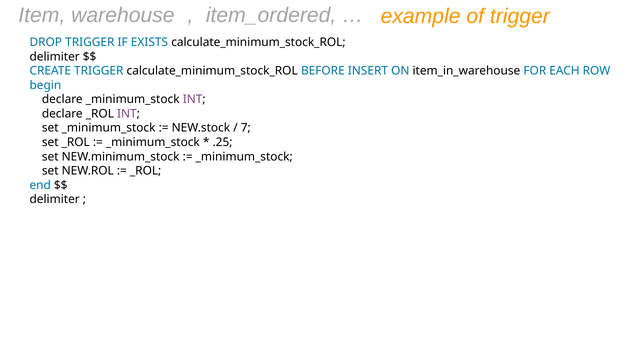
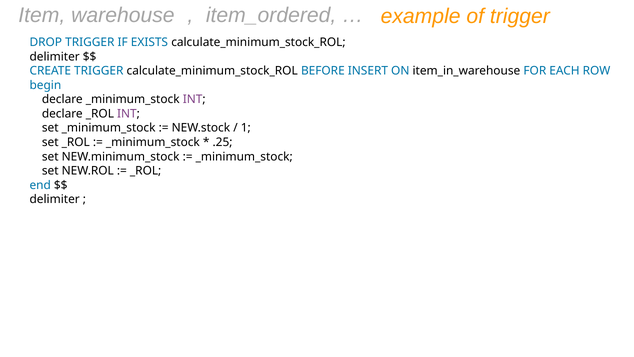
7: 7 -> 1
